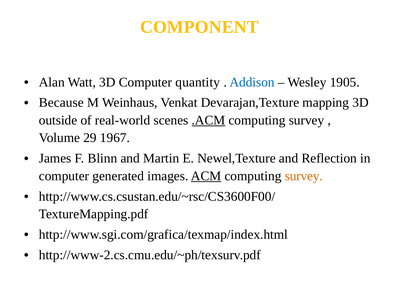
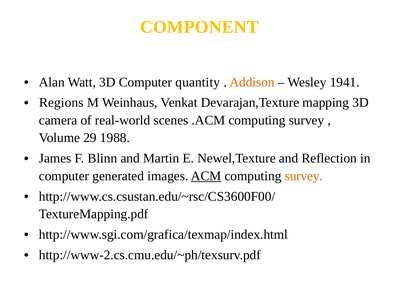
Addison colour: blue -> orange
1905: 1905 -> 1941
Because: Because -> Regions
outside: outside -> camera
.ACM underline: present -> none
1967: 1967 -> 1988
